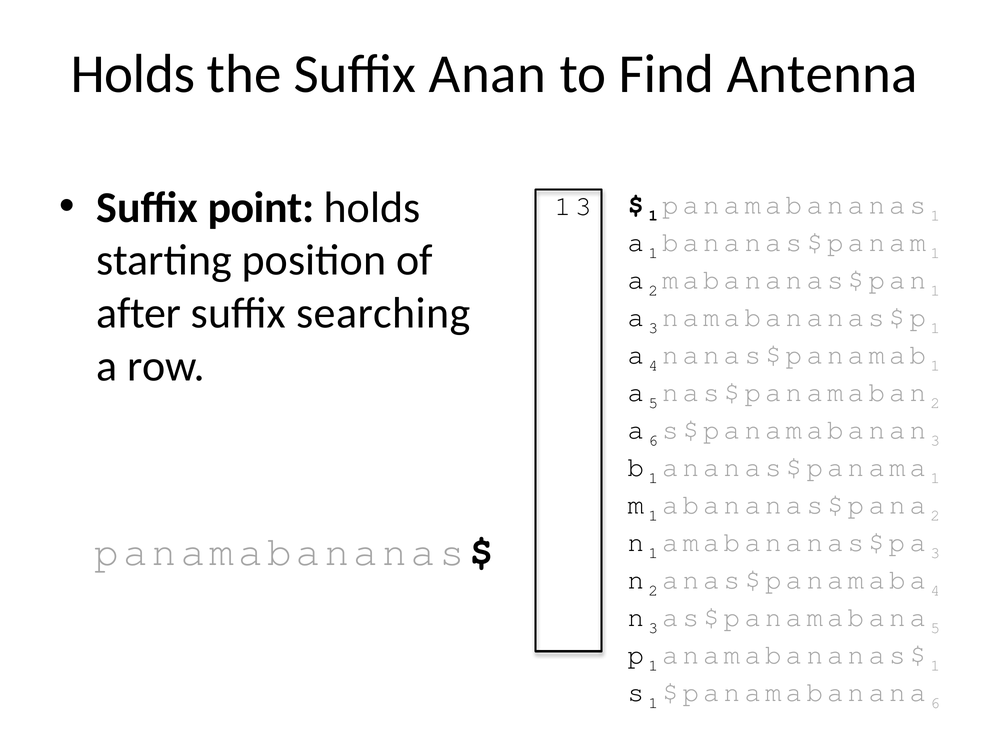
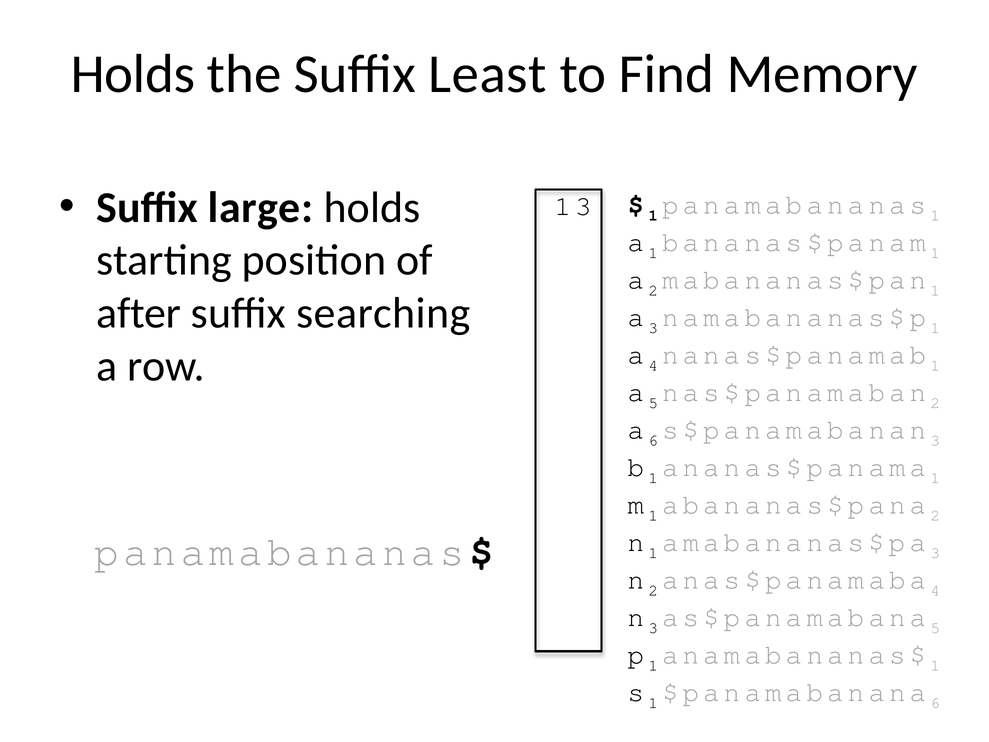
Anan: Anan -> Least
Antenna: Antenna -> Memory
point: point -> large
